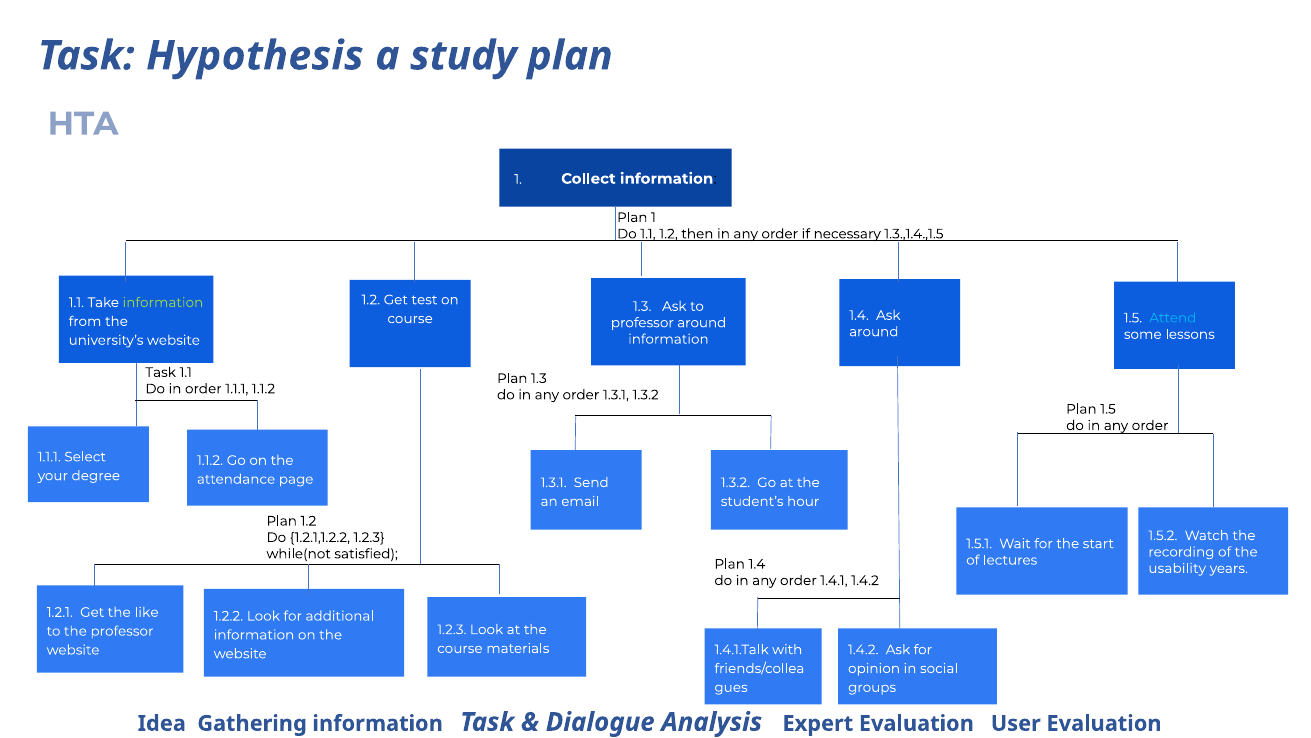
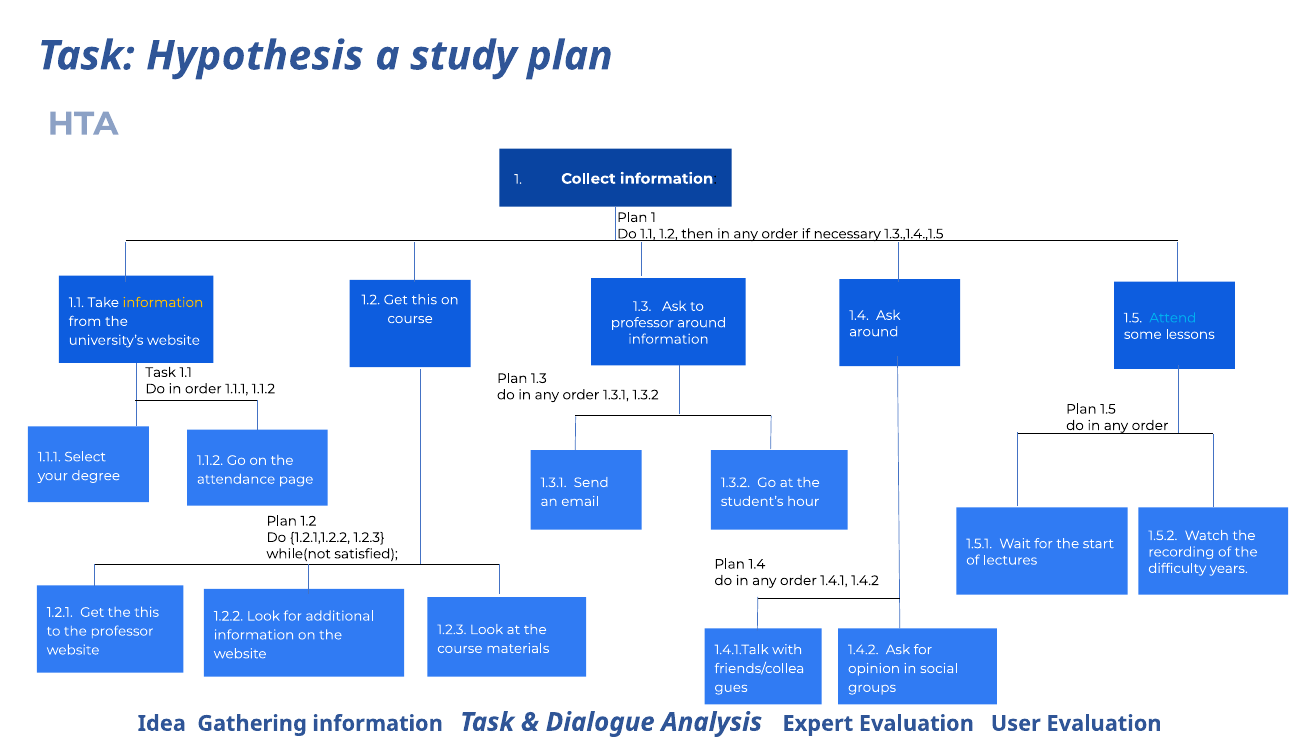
Get test: test -> this
information at (163, 302) colour: light green -> yellow
usability: usability -> difficulty
the like: like -> this
